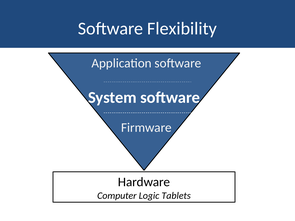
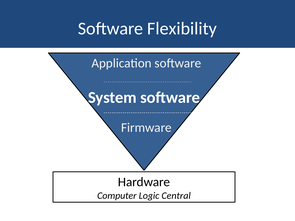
Tablets: Tablets -> Central
